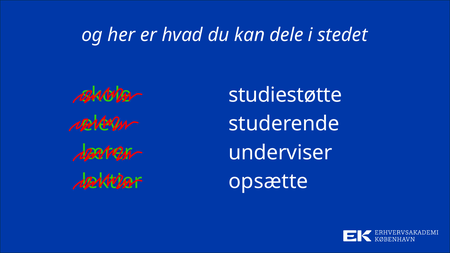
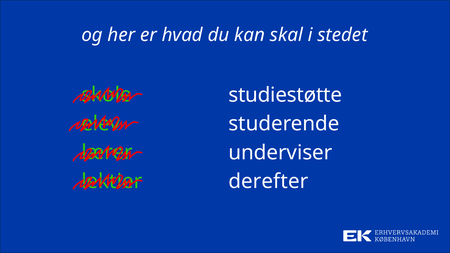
dele: dele -> skal
opsætte: opsætte -> derefter
